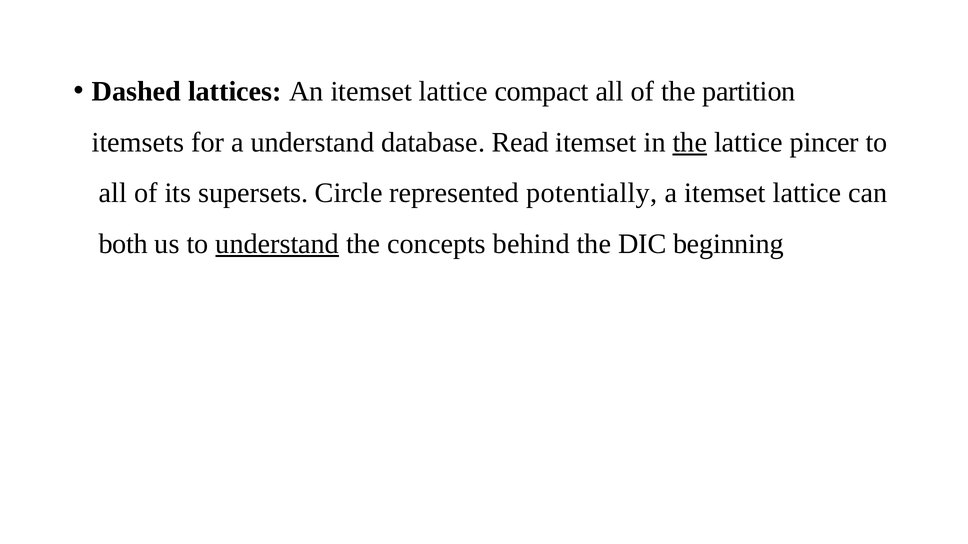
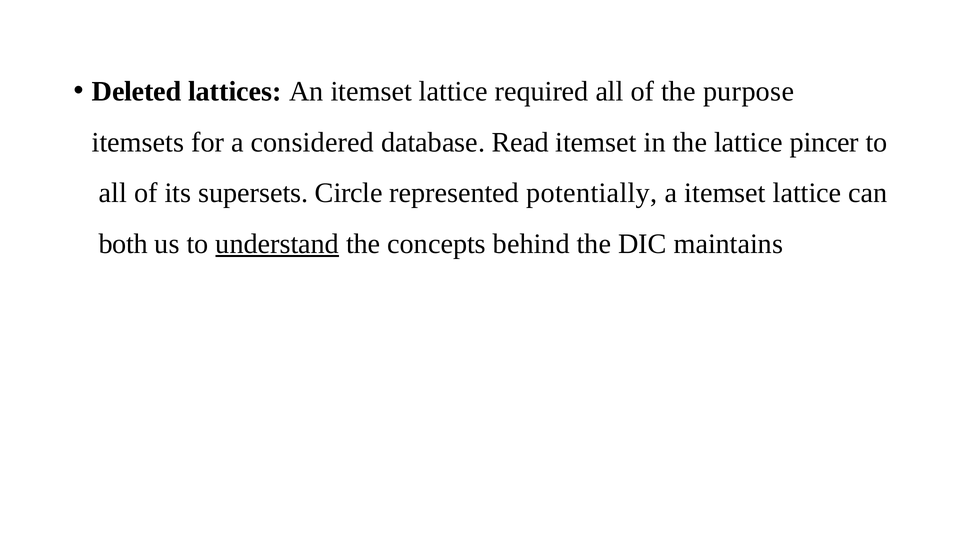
Dashed: Dashed -> Deleted
compact: compact -> required
partition: partition -> purpose
a understand: understand -> considered
the at (690, 142) underline: present -> none
beginning: beginning -> maintains
